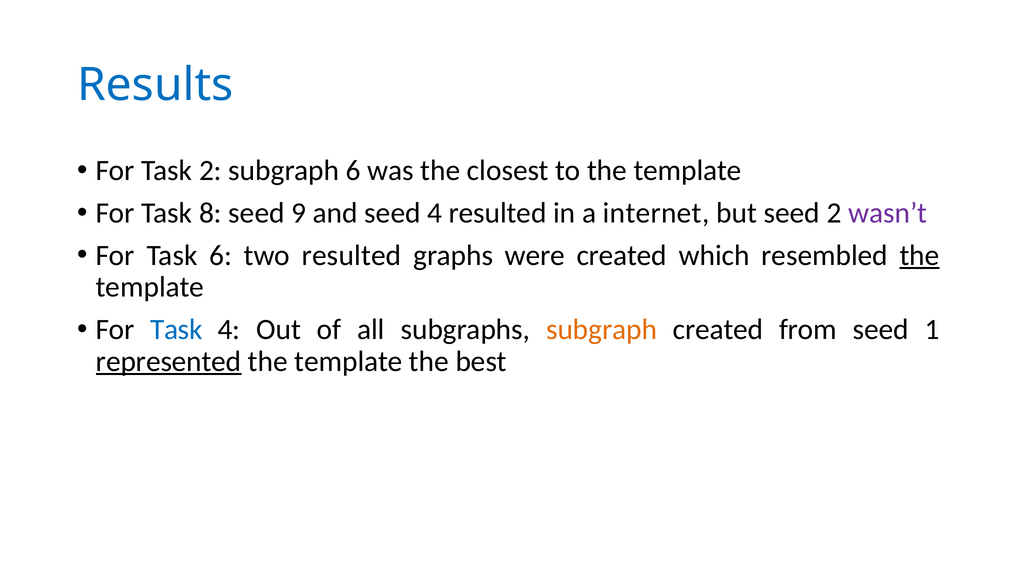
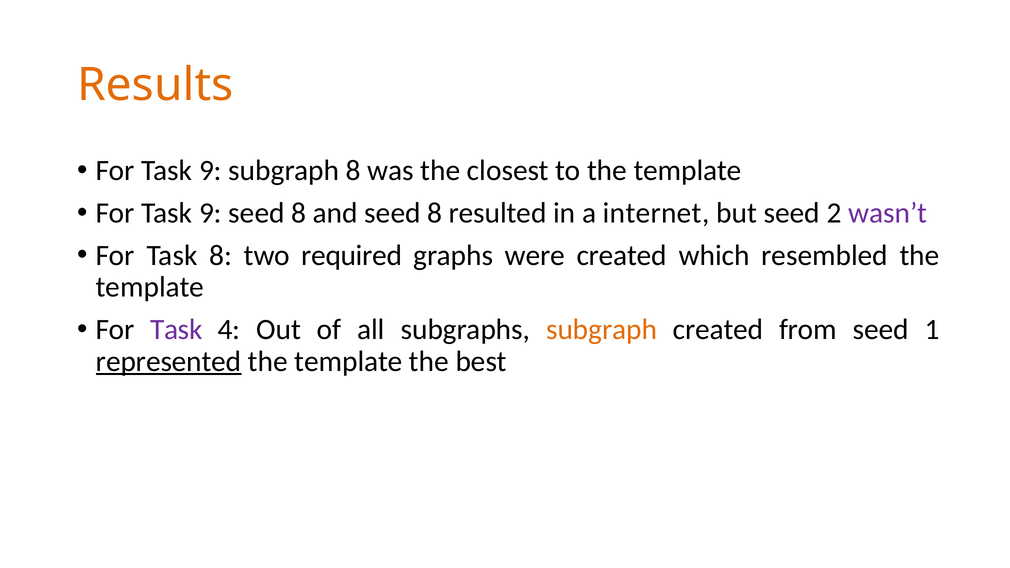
Results colour: blue -> orange
2 at (210, 171): 2 -> 9
subgraph 6: 6 -> 8
8 at (210, 213): 8 -> 9
9 at (299, 213): 9 -> 8
and seed 4: 4 -> 8
Task 6: 6 -> 8
two resulted: resulted -> required
the at (920, 255) underline: present -> none
Task at (176, 330) colour: blue -> purple
